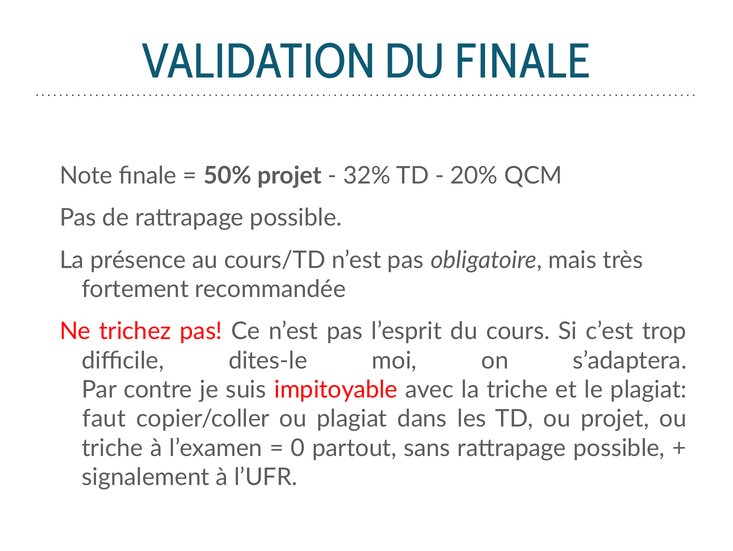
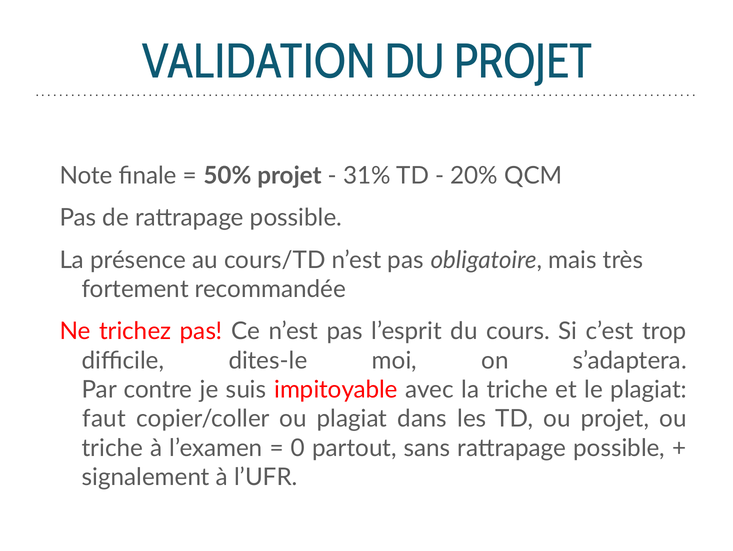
DU FINALE: FINALE -> PROJET
32%: 32% -> 31%
